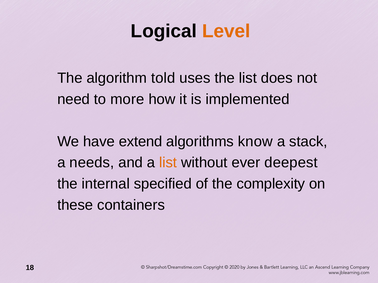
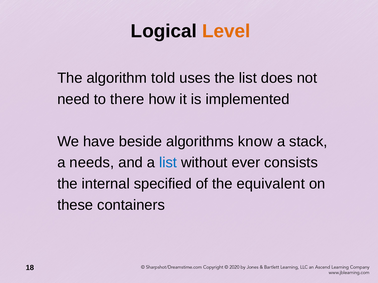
more: more -> there
extend: extend -> beside
list at (168, 163) colour: orange -> blue
deepest: deepest -> consists
complexity: complexity -> equivalent
